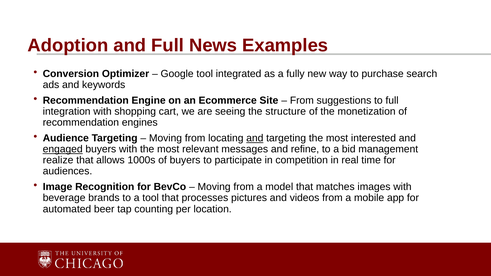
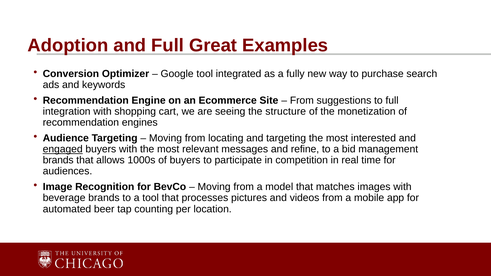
News: News -> Great
and at (255, 138) underline: present -> none
realize at (58, 160): realize -> brands
